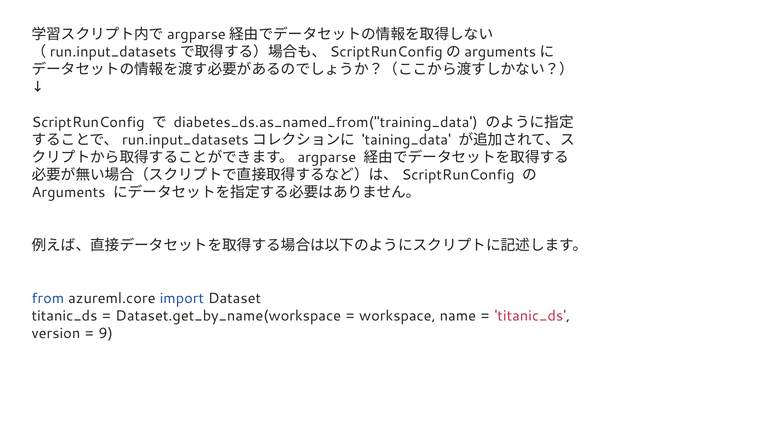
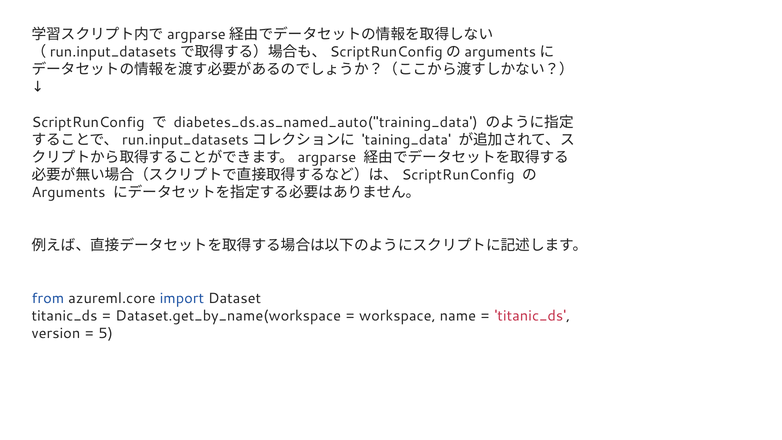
diabetes_ds.as_named_from("training_data: diabetes_ds.as_named_from("training_data -> diabetes_ds.as_named_auto("training_data
9: 9 -> 5
